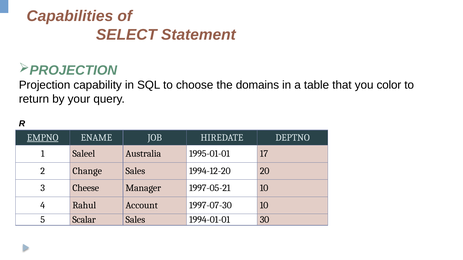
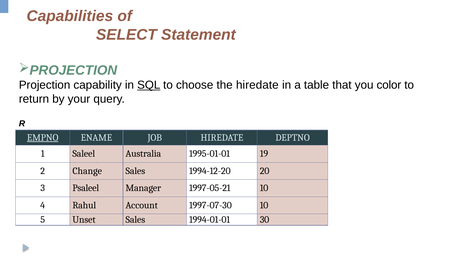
SQL underline: none -> present
the domains: domains -> hiredate
17: 17 -> 19
Cheese: Cheese -> Psaleel
Scalar: Scalar -> Unset
